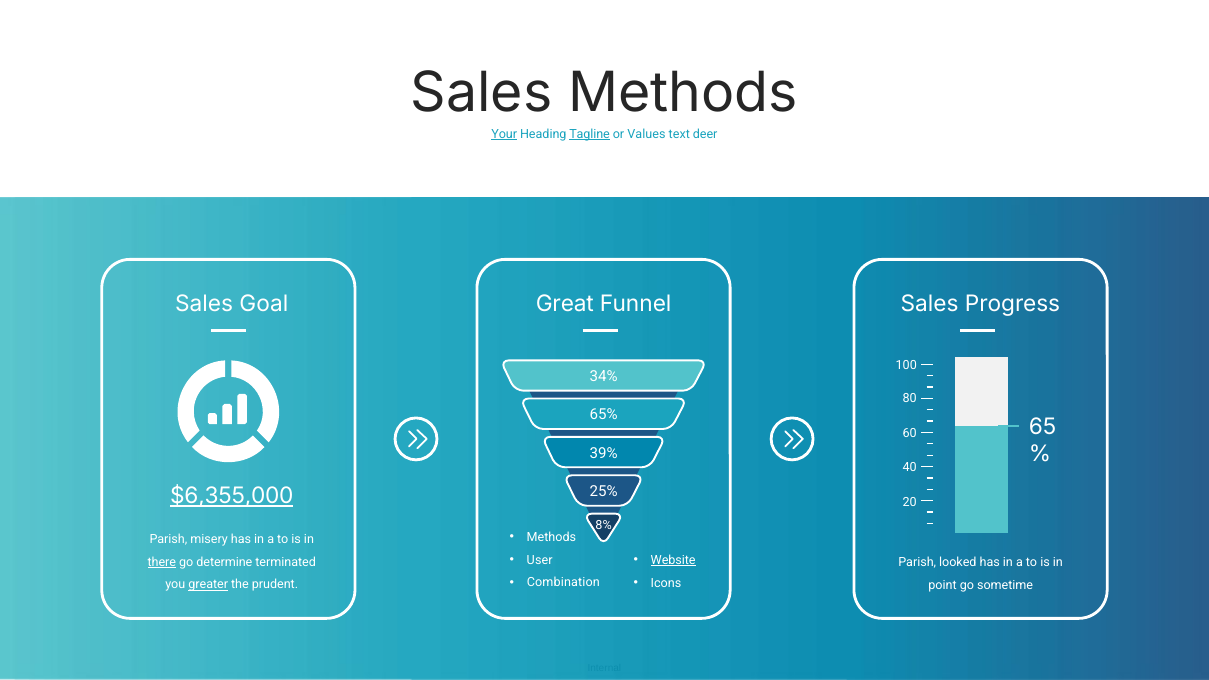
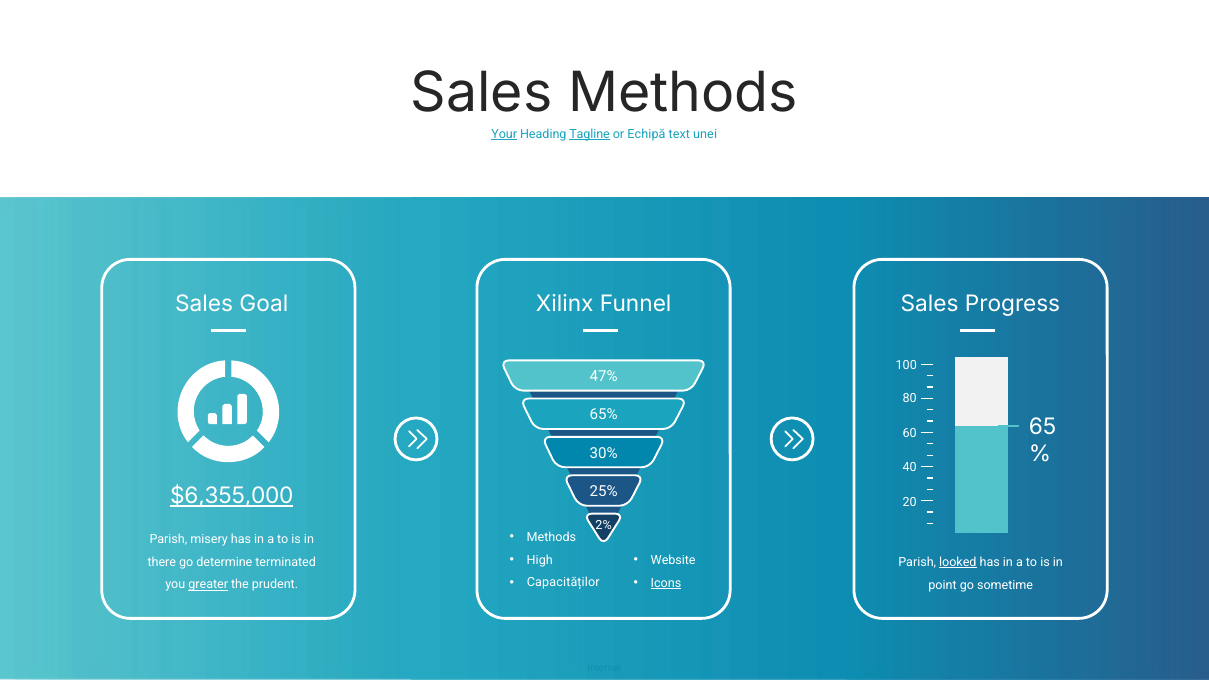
Values: Values -> Echipă
deer: deer -> unei
Great: Great -> Xilinx
34%: 34% -> 47%
39%: 39% -> 30%
8%: 8% -> 2%
User: User -> High
Website underline: present -> none
there underline: present -> none
looked underline: none -> present
Combination: Combination -> Capacităților
Icons underline: none -> present
